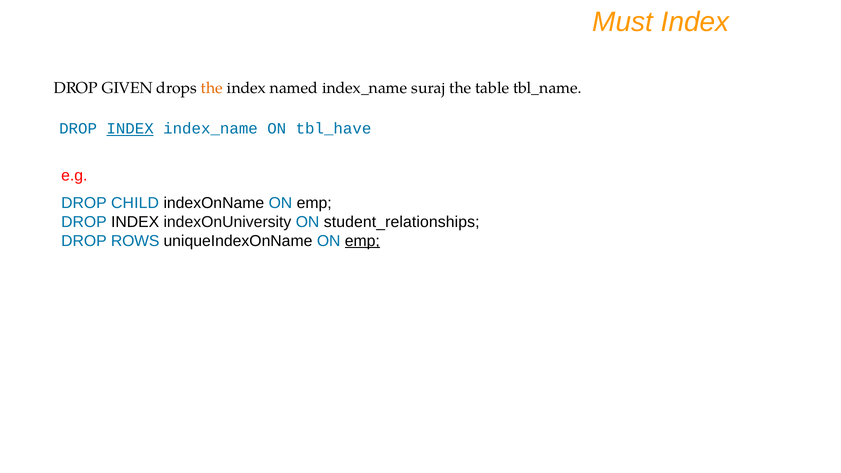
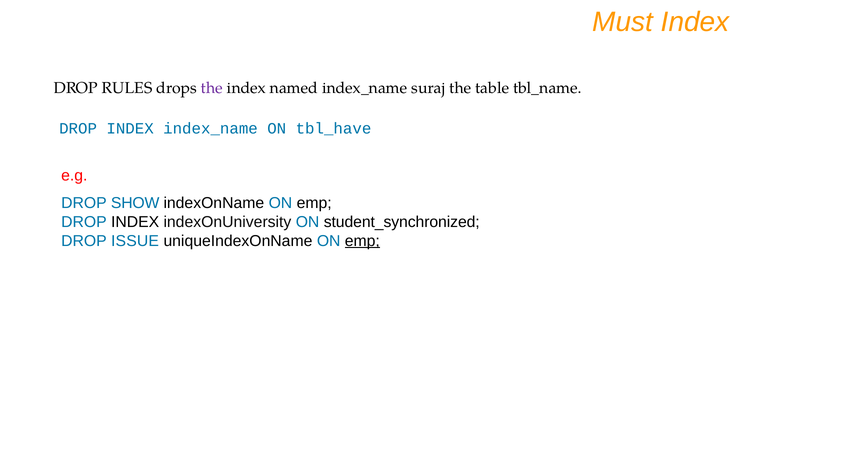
GIVEN: GIVEN -> RULES
the at (212, 88) colour: orange -> purple
INDEX at (130, 129) underline: present -> none
CHILD: CHILD -> SHOW
student_relationships: student_relationships -> student_synchronized
ROWS: ROWS -> ISSUE
